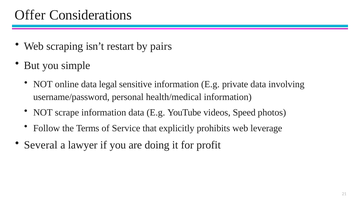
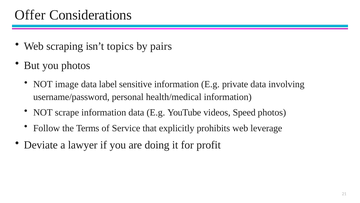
restart: restart -> topics
you simple: simple -> photos
online: online -> image
legal: legal -> label
Several: Several -> Deviate
